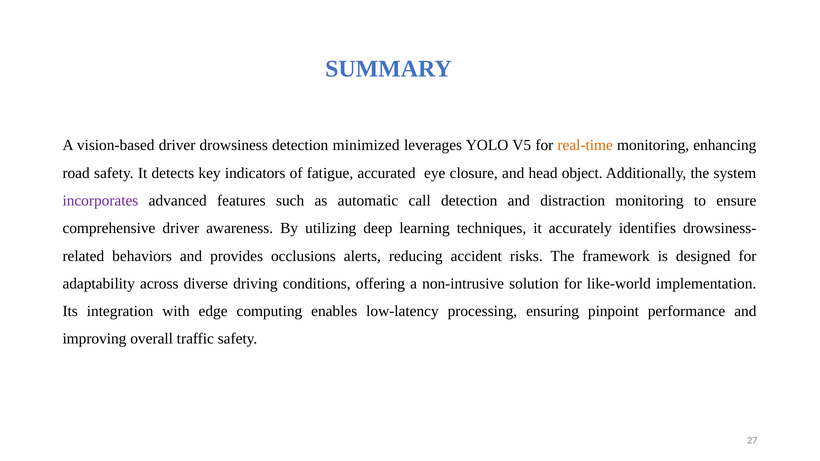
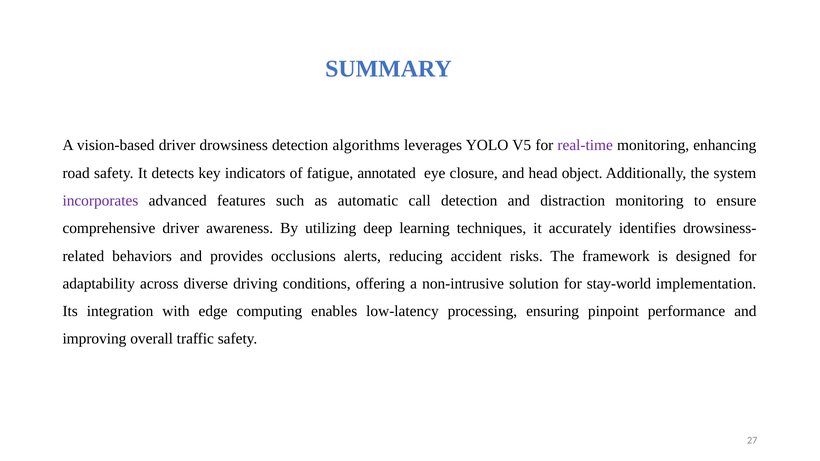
minimized: minimized -> algorithms
real-time colour: orange -> purple
accurated: accurated -> annotated
like-world: like-world -> stay-world
